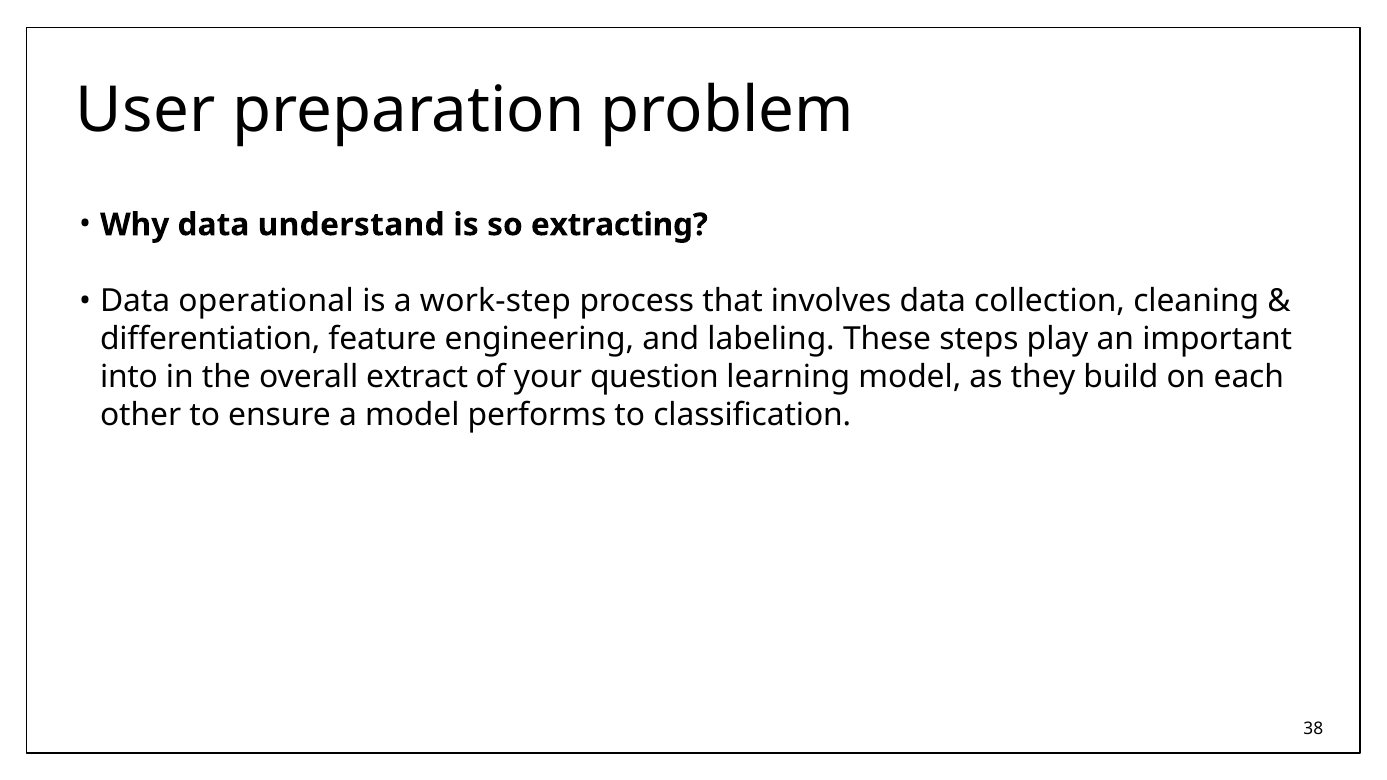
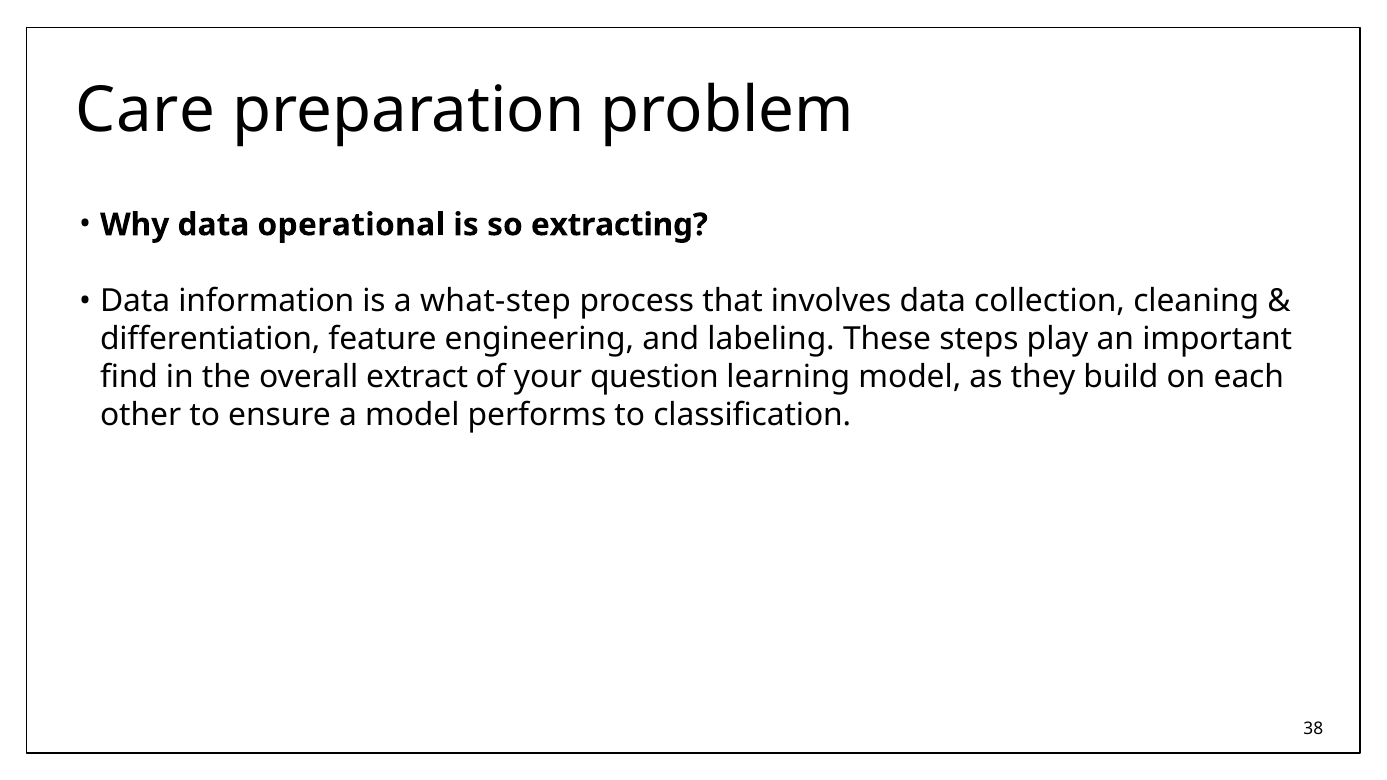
User: User -> Care
understand: understand -> operational
operational: operational -> information
work-step: work-step -> what-step
into: into -> find
